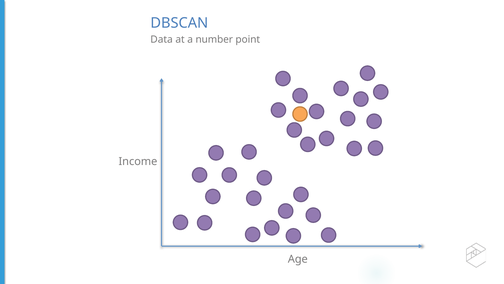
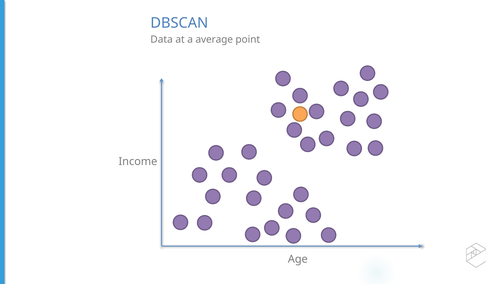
number: number -> average
